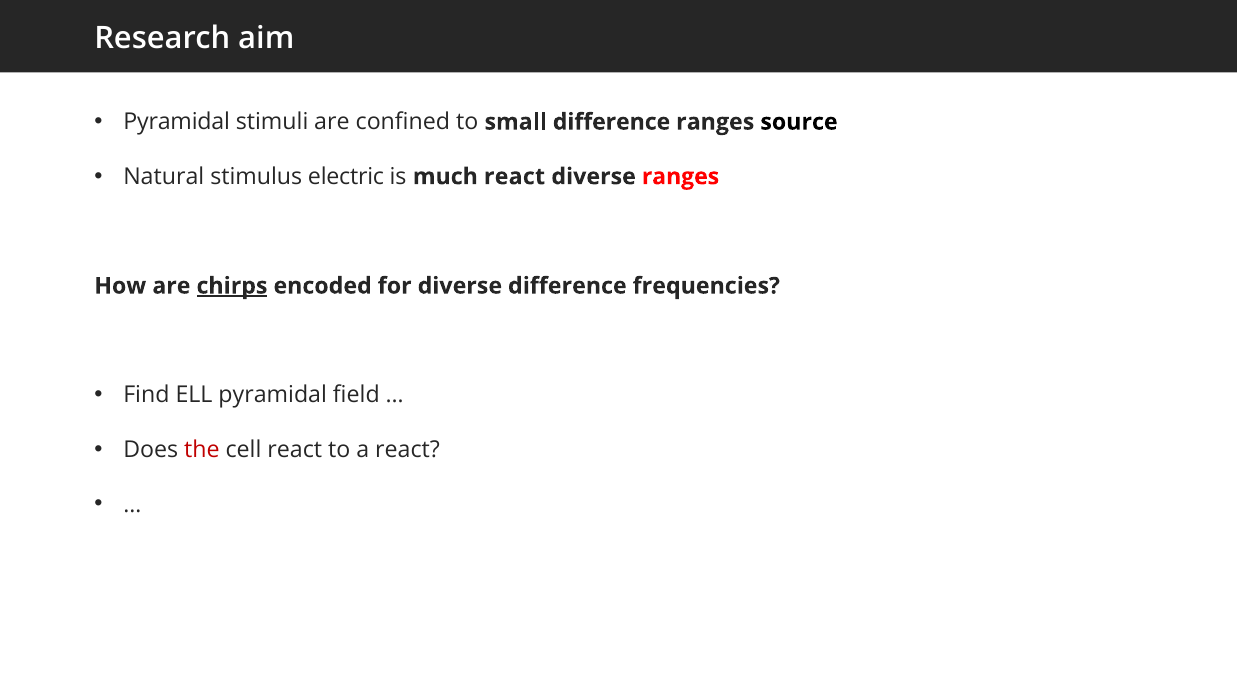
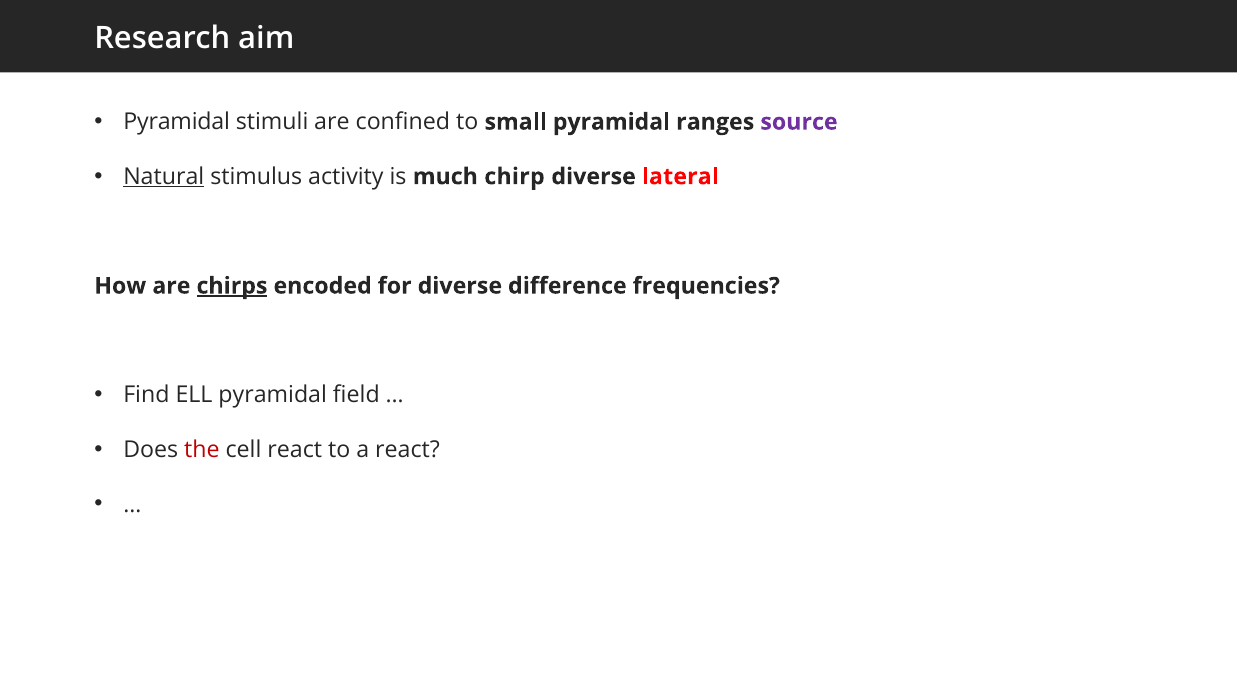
small difference: difference -> pyramidal
source colour: black -> purple
Natural underline: none -> present
electric: electric -> activity
much react: react -> chirp
diverse ranges: ranges -> lateral
